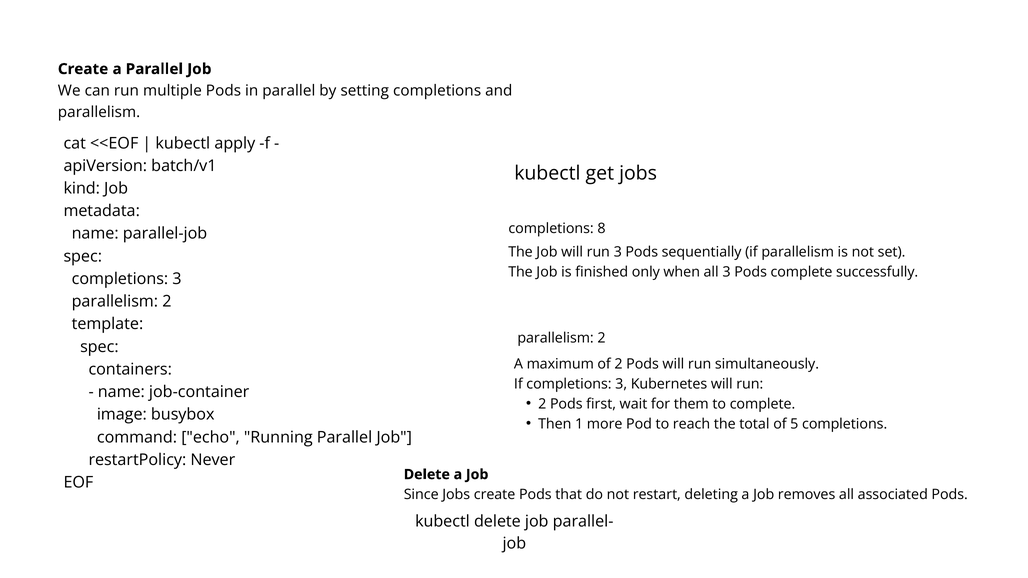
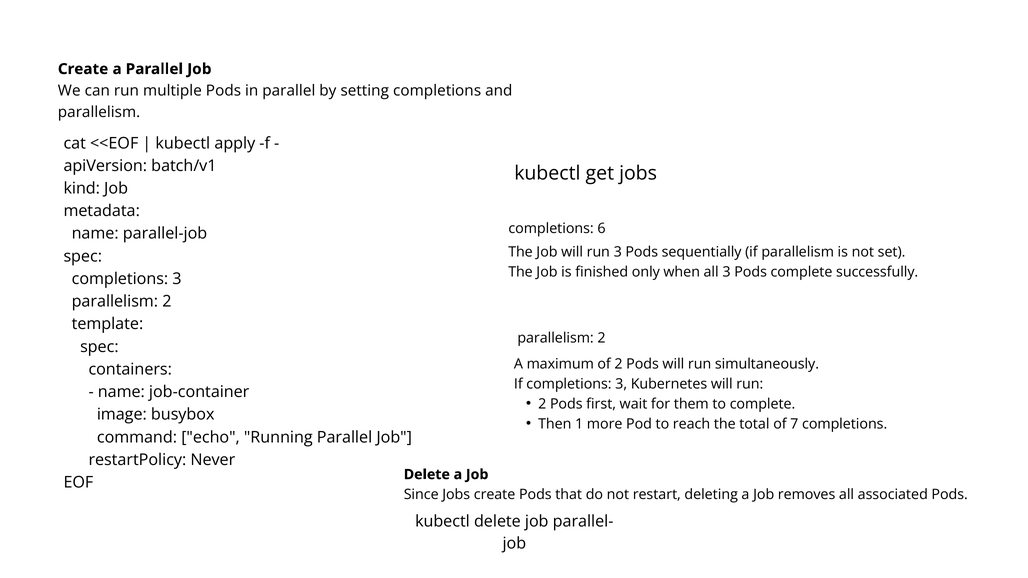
8: 8 -> 6
5: 5 -> 7
